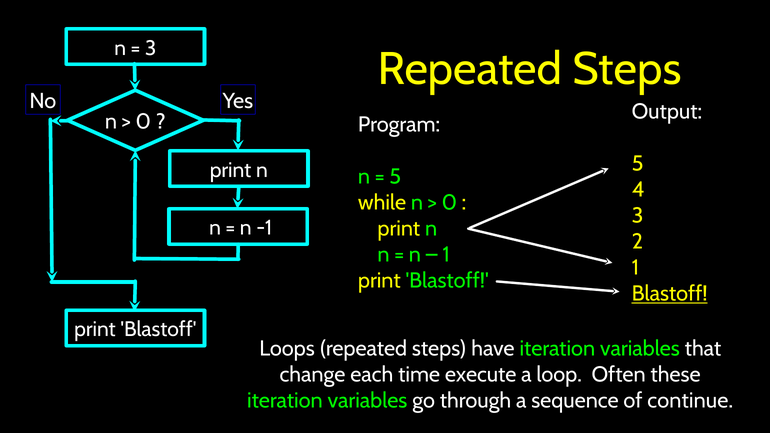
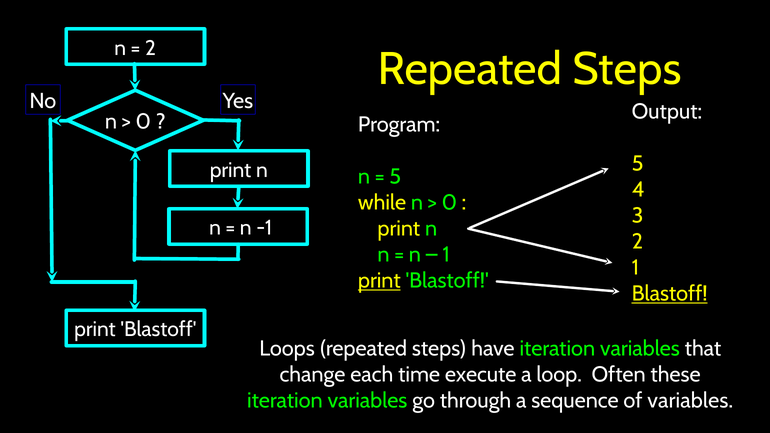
3 at (151, 48): 3 -> 2
print at (379, 281) underline: none -> present
of continue: continue -> variables
